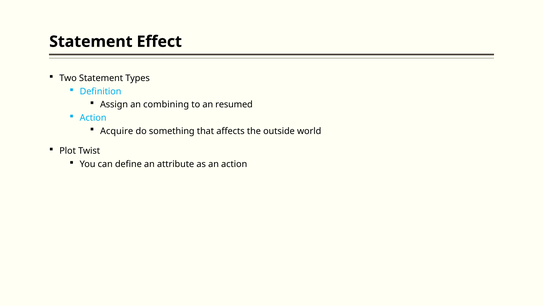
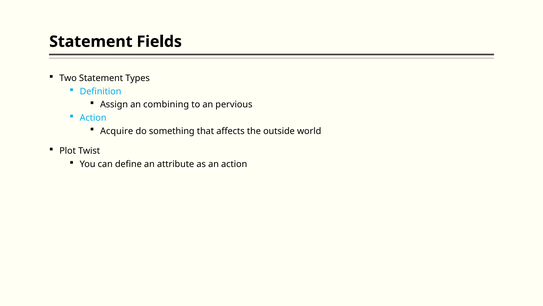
Effect: Effect -> Fields
resumed: resumed -> pervious
